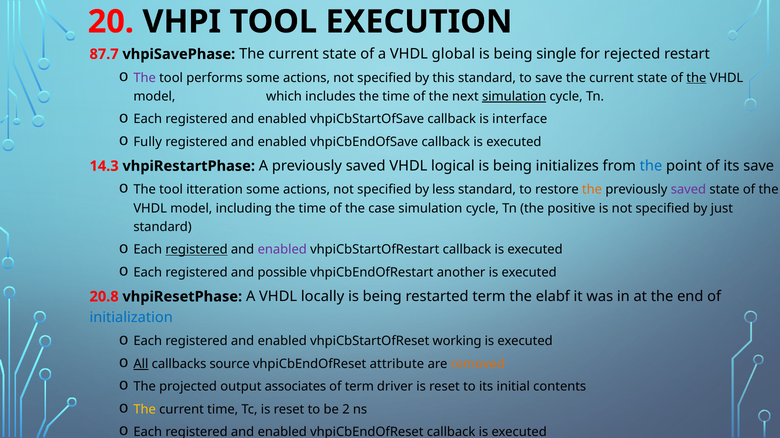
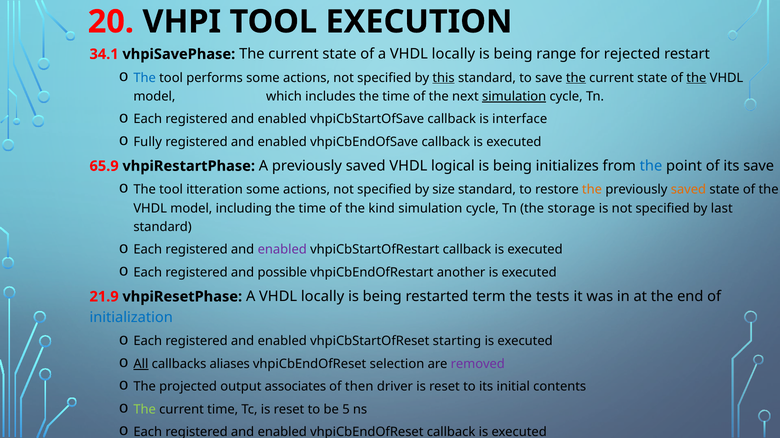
87.7: 87.7 -> 34.1
of a VHDL global: global -> locally
single: single -> range
The at (145, 78) colour: purple -> blue
this underline: none -> present
the at (576, 78) underline: none -> present
14.3: 14.3 -> 65.9
less: less -> size
saved at (688, 190) colour: purple -> orange
case: case -> kind
positive: positive -> storage
just: just -> last
registered at (197, 250) underline: present -> none
20.8: 20.8 -> 21.9
elabf: elabf -> tests
working: working -> starting
source: source -> aliases
attribute: attribute -> selection
removed colour: orange -> purple
of term: term -> then
The at (145, 410) colour: yellow -> light green
2: 2 -> 5
